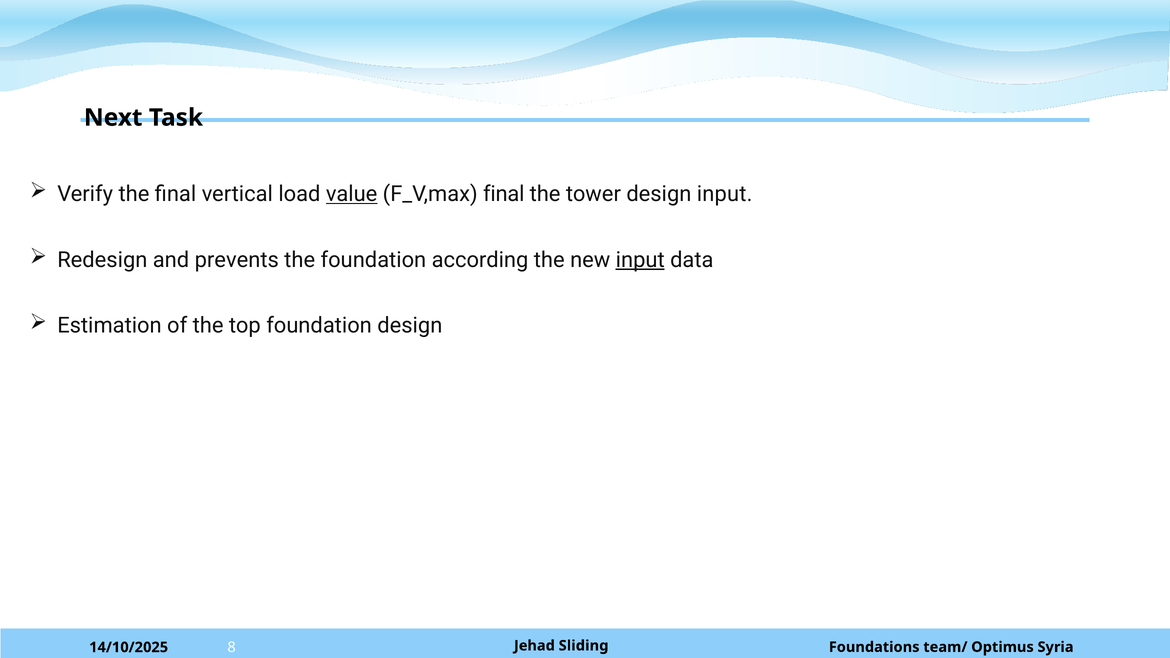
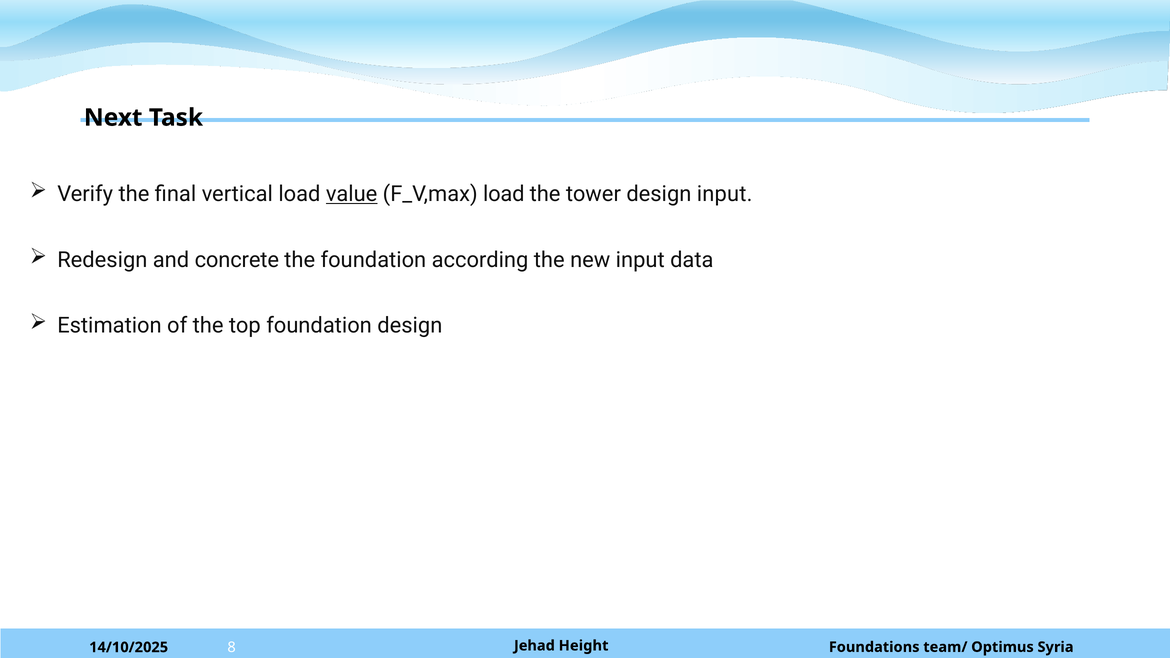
F_V,max final: final -> load
prevents: prevents -> concrete
input at (640, 260) underline: present -> none
Sliding: Sliding -> Height
